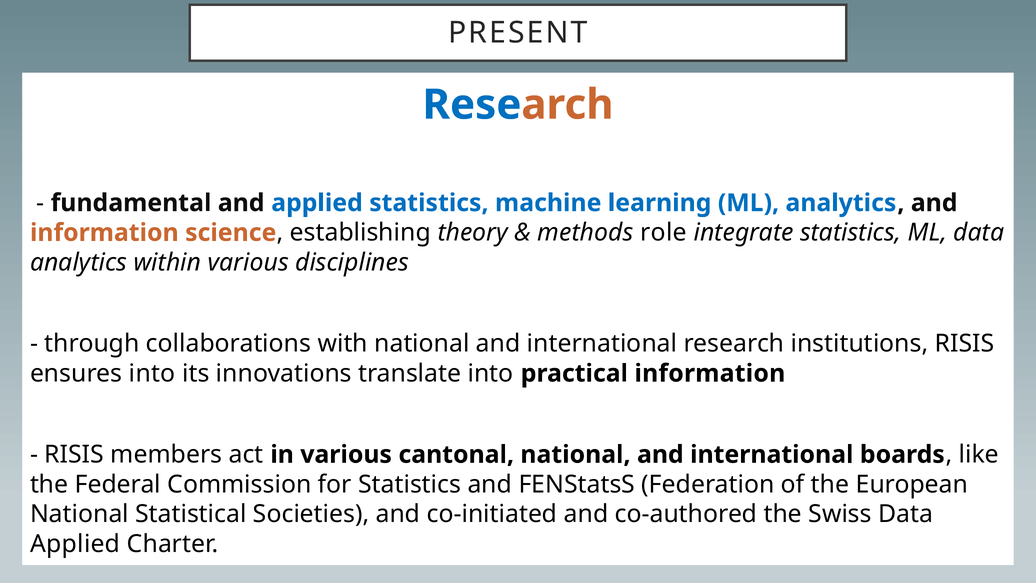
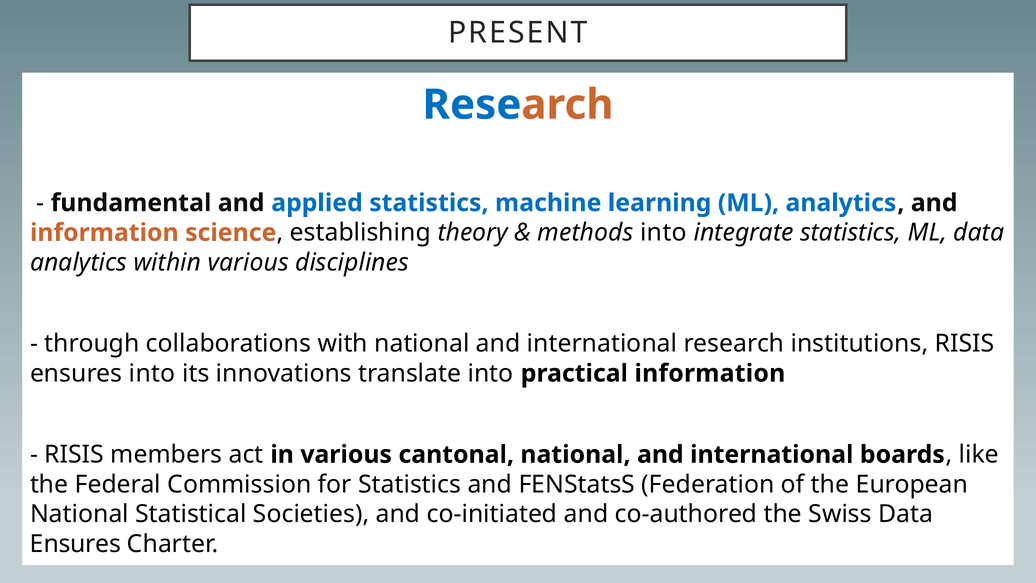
methods role: role -> into
Applied at (75, 544): Applied -> Ensures
